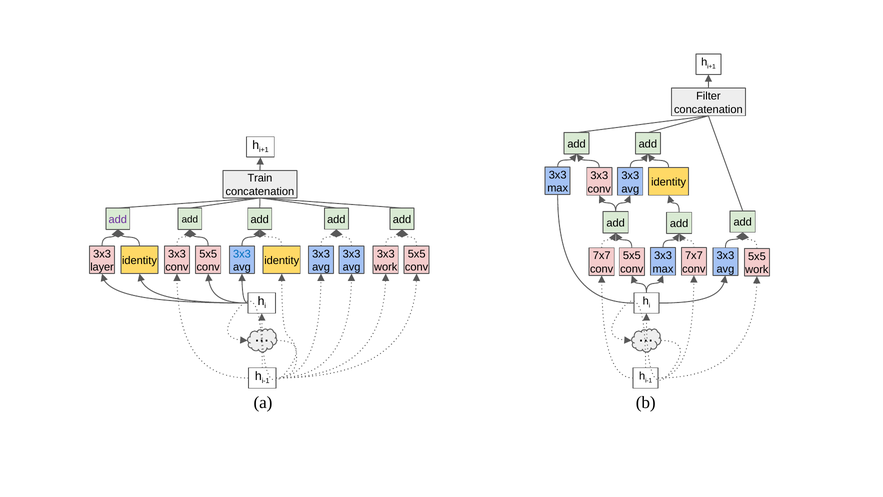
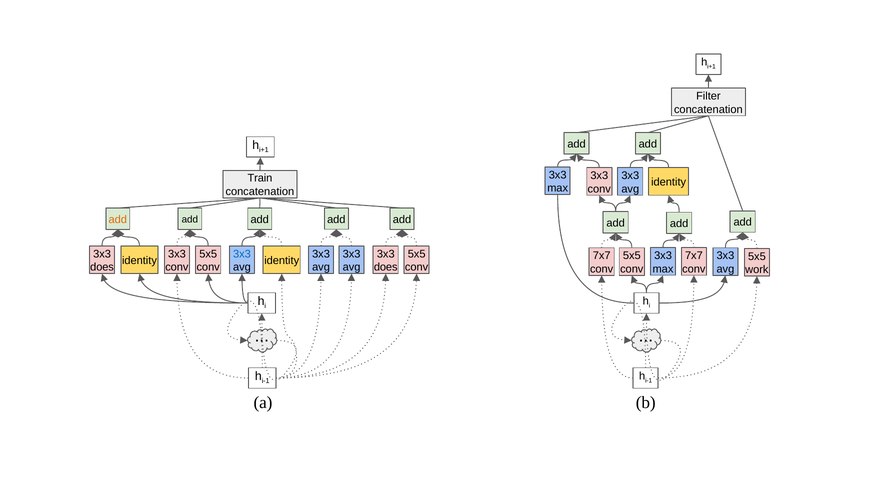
add at (118, 219) colour: purple -> orange
work at (386, 267): work -> does
layer at (102, 267): layer -> does
